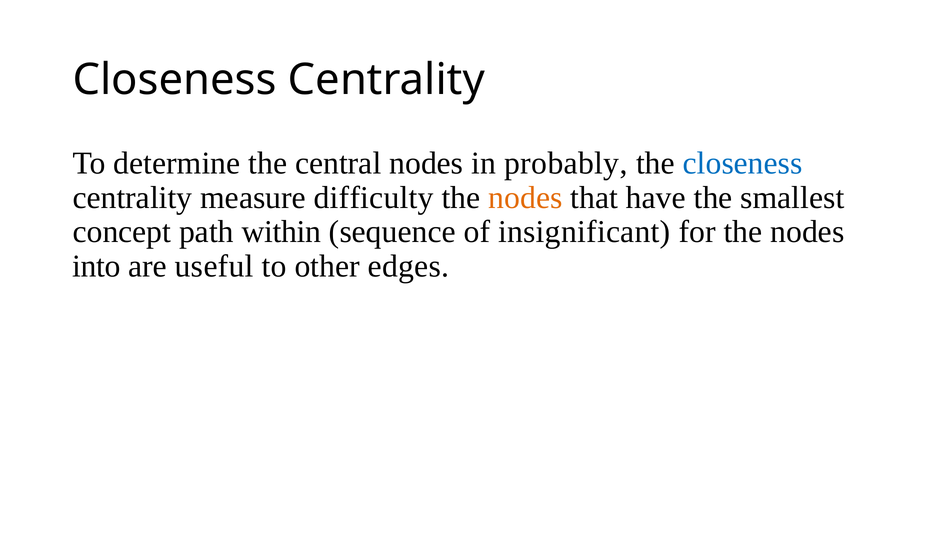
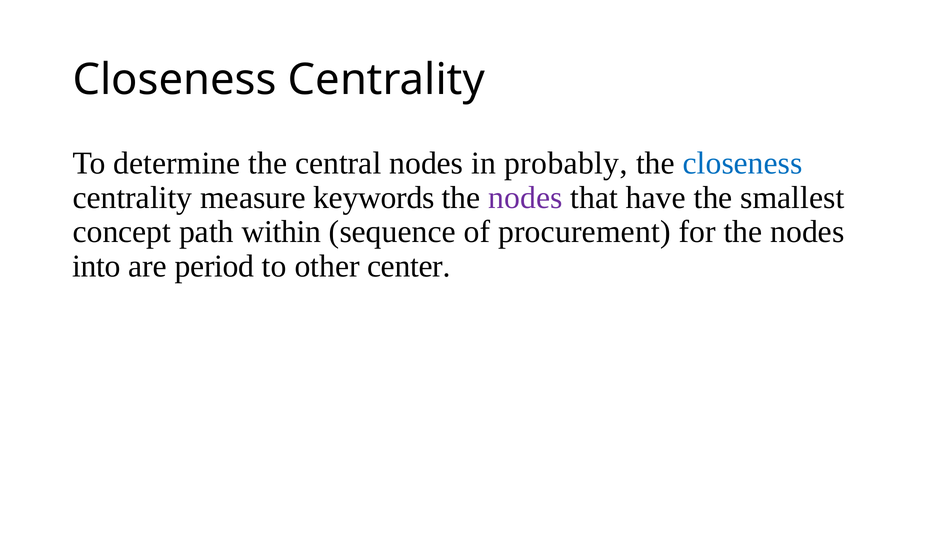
difficulty: difficulty -> keywords
nodes at (525, 197) colour: orange -> purple
insignificant: insignificant -> procurement
useful: useful -> period
edges: edges -> center
